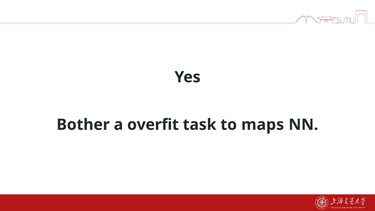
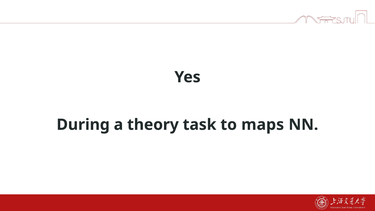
Bother: Bother -> During
overfit: overfit -> theory
